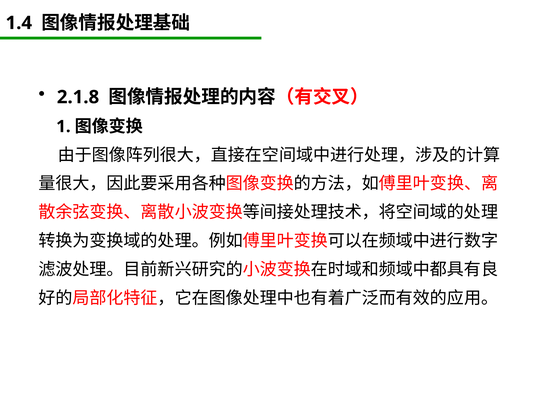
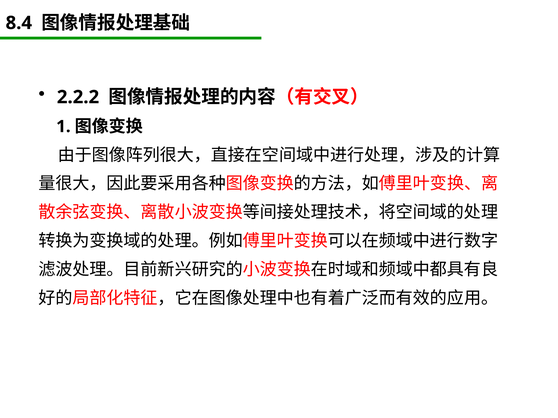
1.4: 1.4 -> 8.4
2.1.8: 2.1.8 -> 2.2.2
